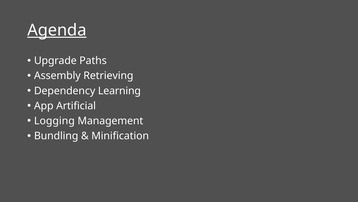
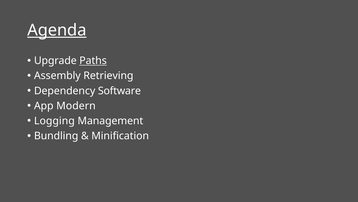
Paths underline: none -> present
Learning: Learning -> Software
Artificial: Artificial -> Modern
